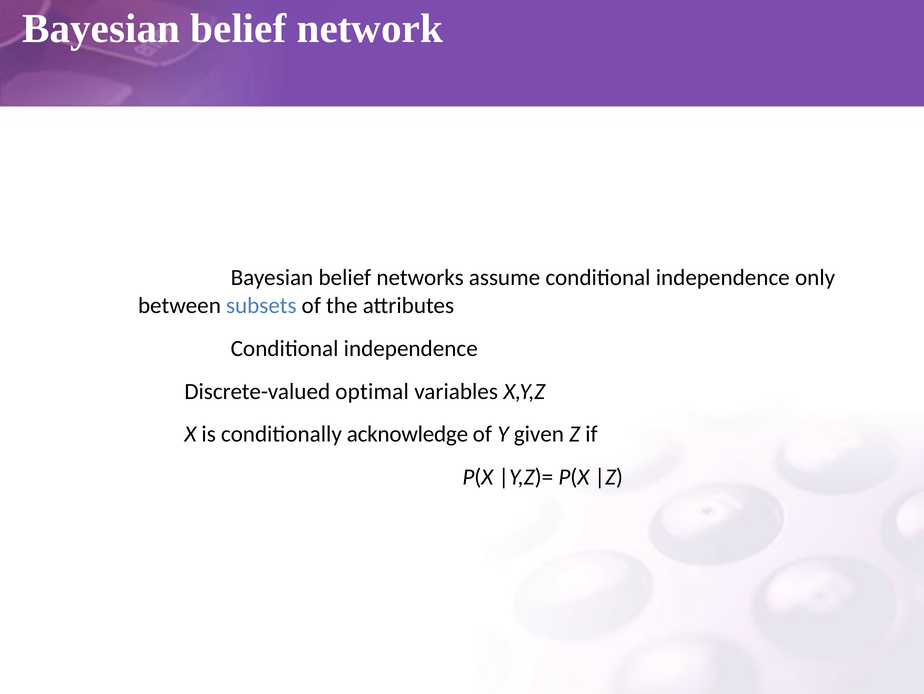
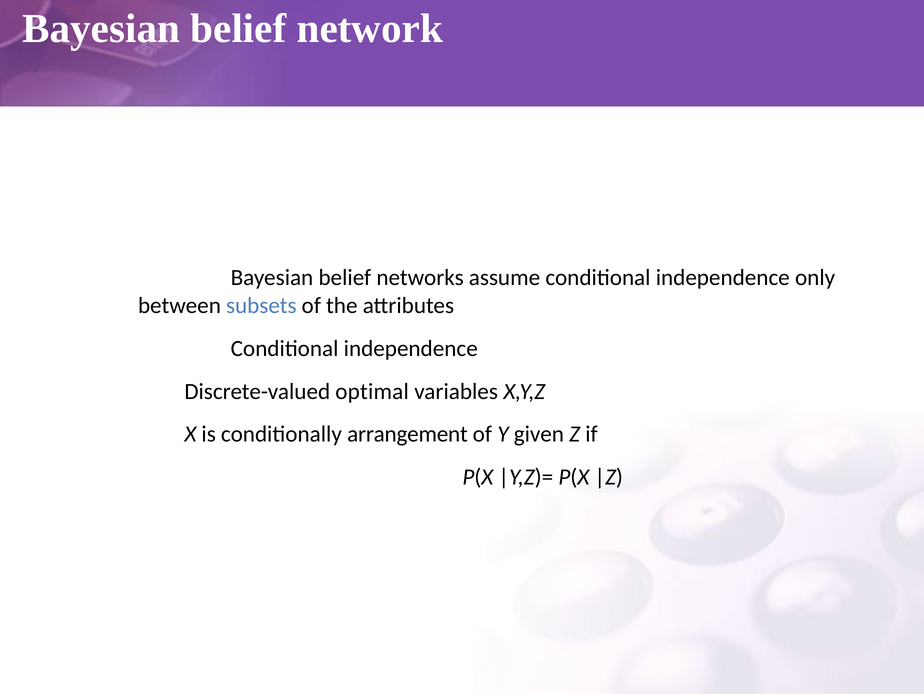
acknowledge: acknowledge -> arrangement
